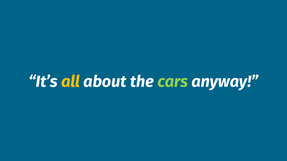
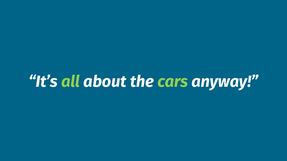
all colour: yellow -> light green
